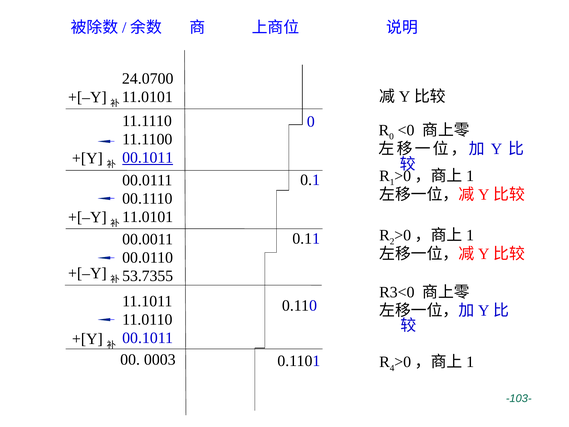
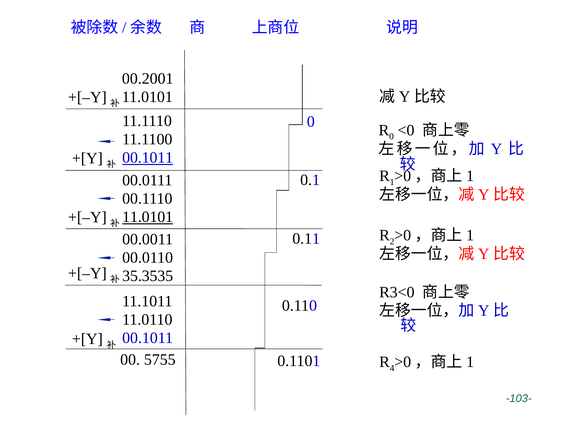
24.0700: 24.0700 -> 00.2001
11.0101 at (148, 217) underline: none -> present
53.7355: 53.7355 -> 35.3535
0003: 0003 -> 5755
